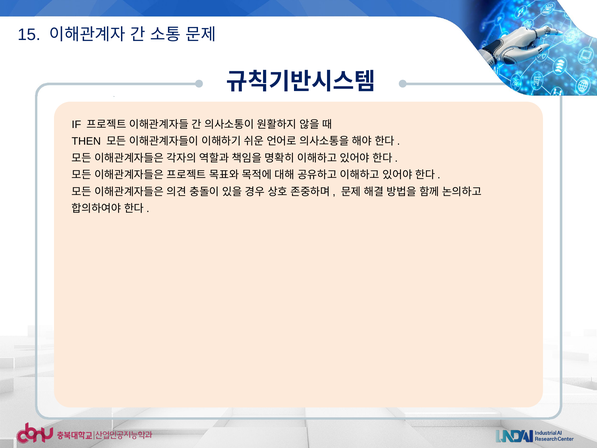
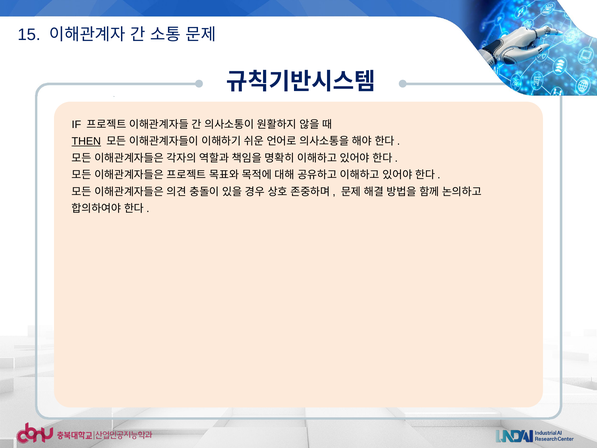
THEN underline: none -> present
